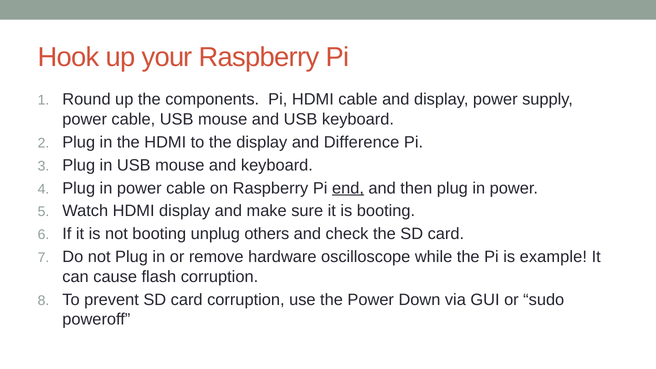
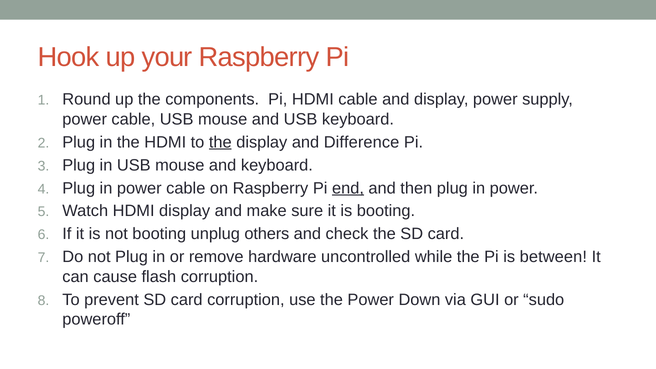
the at (220, 142) underline: none -> present
oscilloscope: oscilloscope -> uncontrolled
example: example -> between
